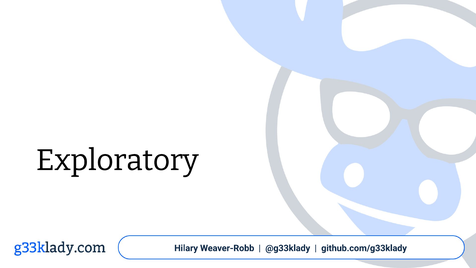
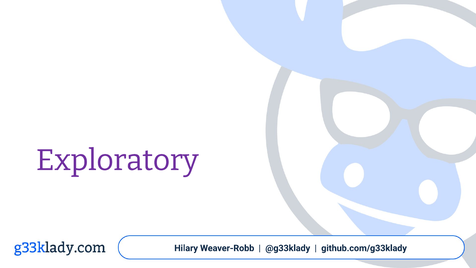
Exploratory colour: black -> purple
